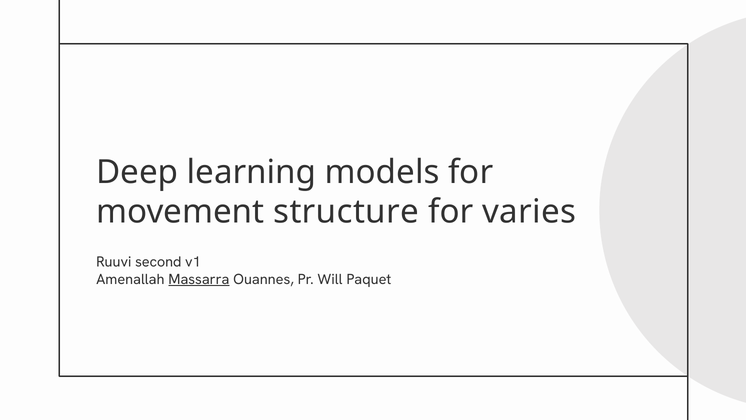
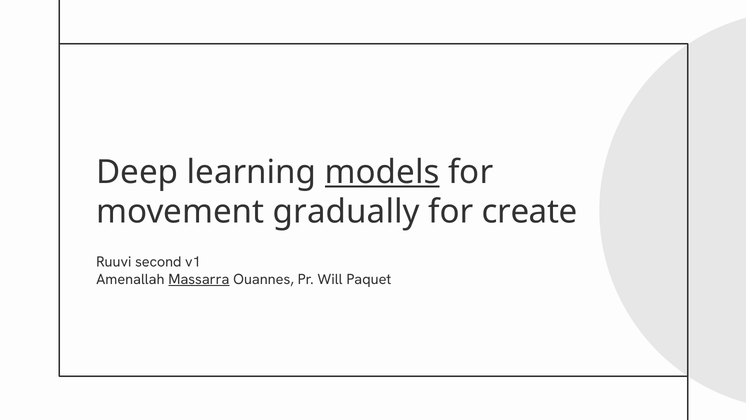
models underline: none -> present
structure: structure -> gradually
varies: varies -> create
